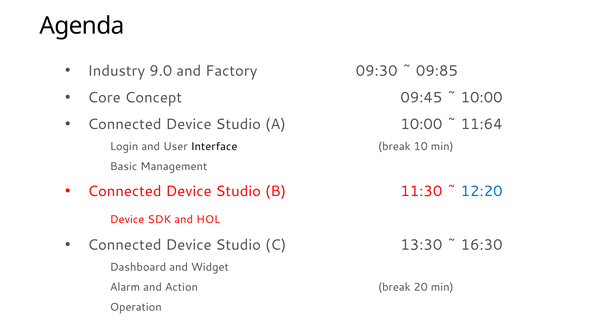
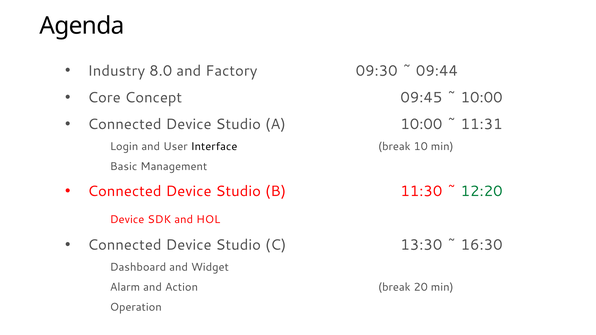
9.0: 9.0 -> 8.0
09:85: 09:85 -> 09:44
11:64: 11:64 -> 11:31
12:20 colour: blue -> green
